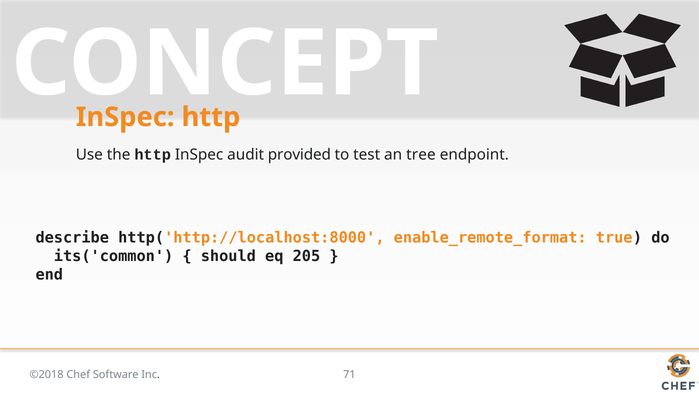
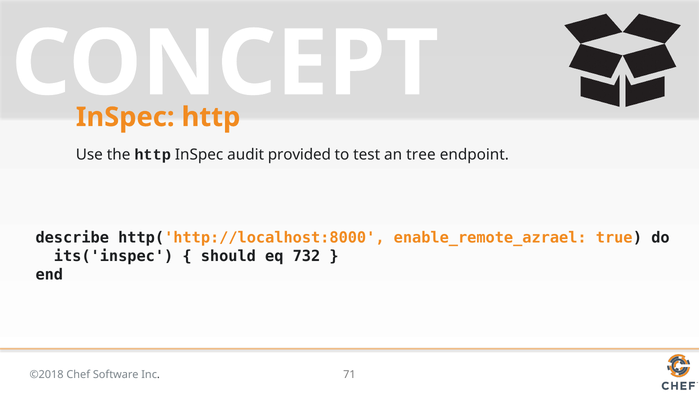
enable_remote_format: enable_remote_format -> enable_remote_azrael
its('common: its('common -> its('inspec
205: 205 -> 732
